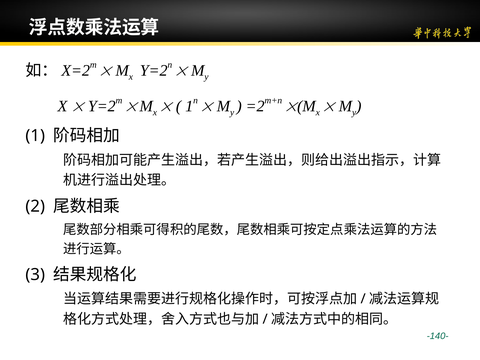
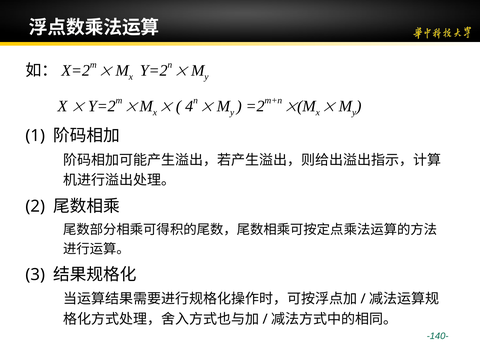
1 at (189, 106): 1 -> 4
